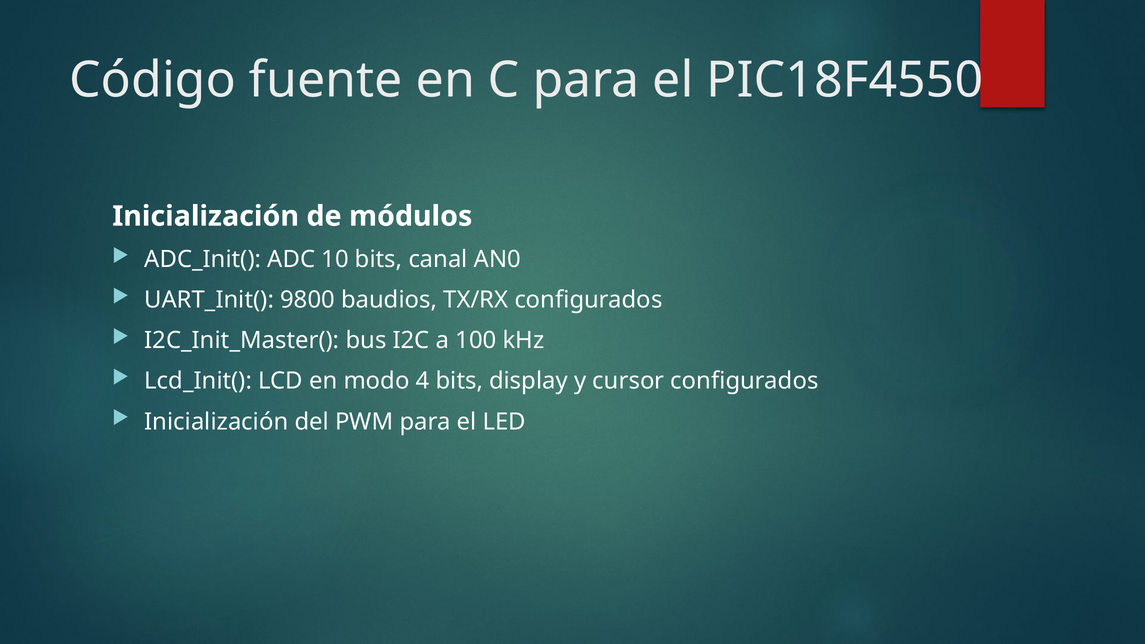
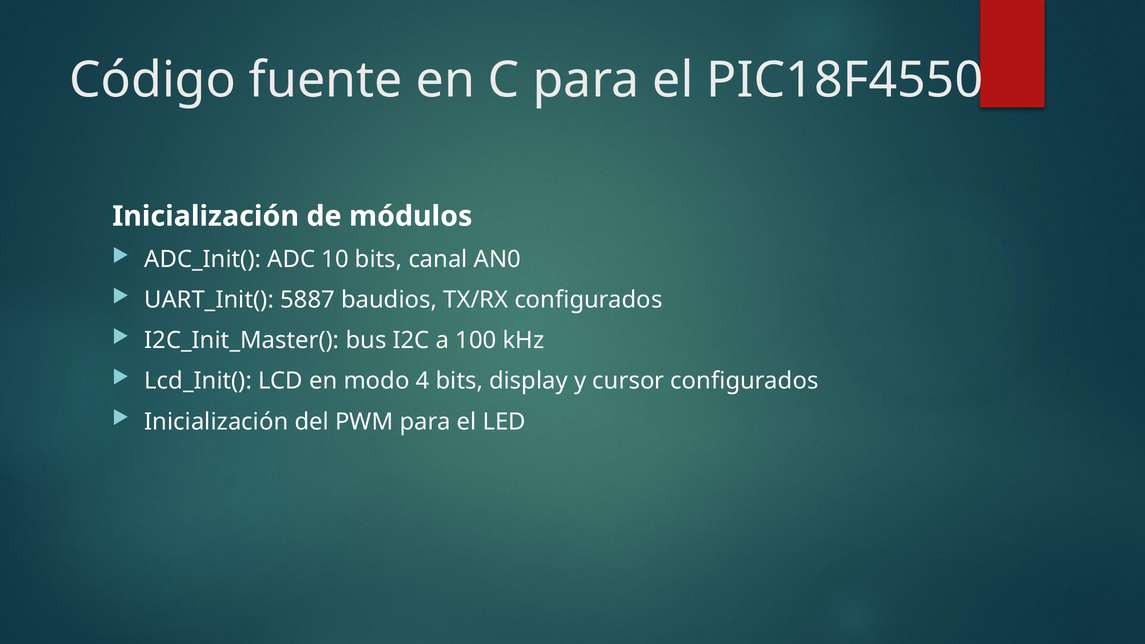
9800: 9800 -> 5887
